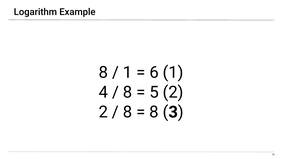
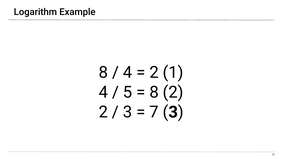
1 at (128, 73): 1 -> 4
6 at (154, 73): 6 -> 2
8 at (128, 92): 8 -> 5
5 at (154, 92): 5 -> 8
8 at (128, 112): 8 -> 3
8 at (154, 112): 8 -> 7
